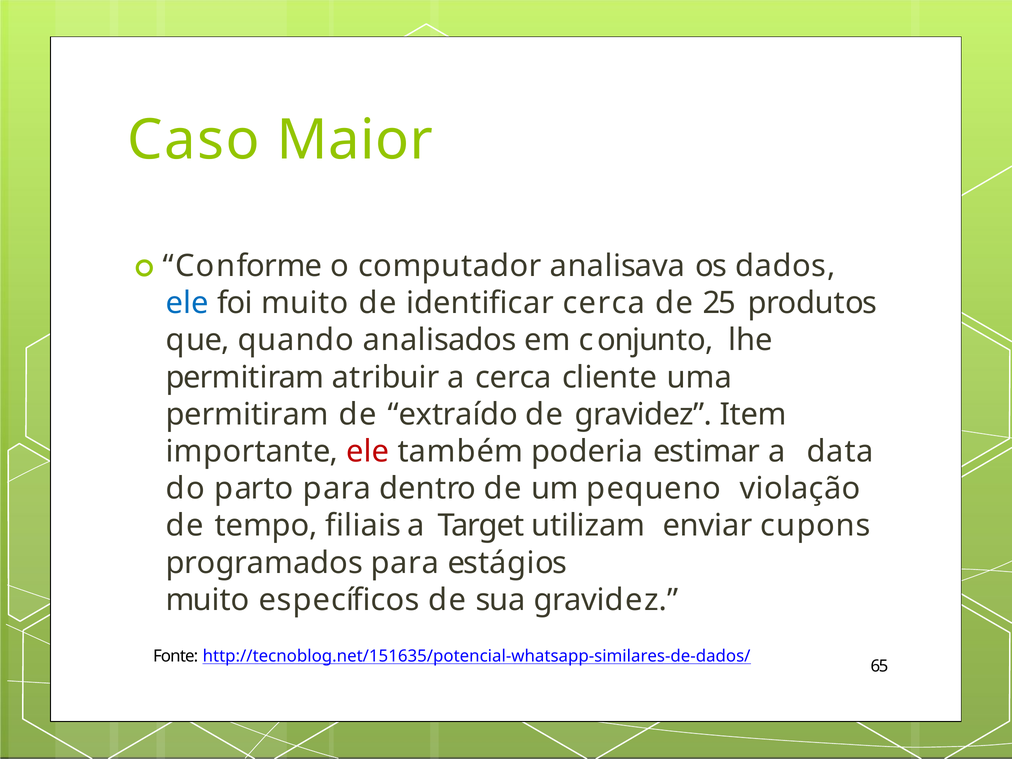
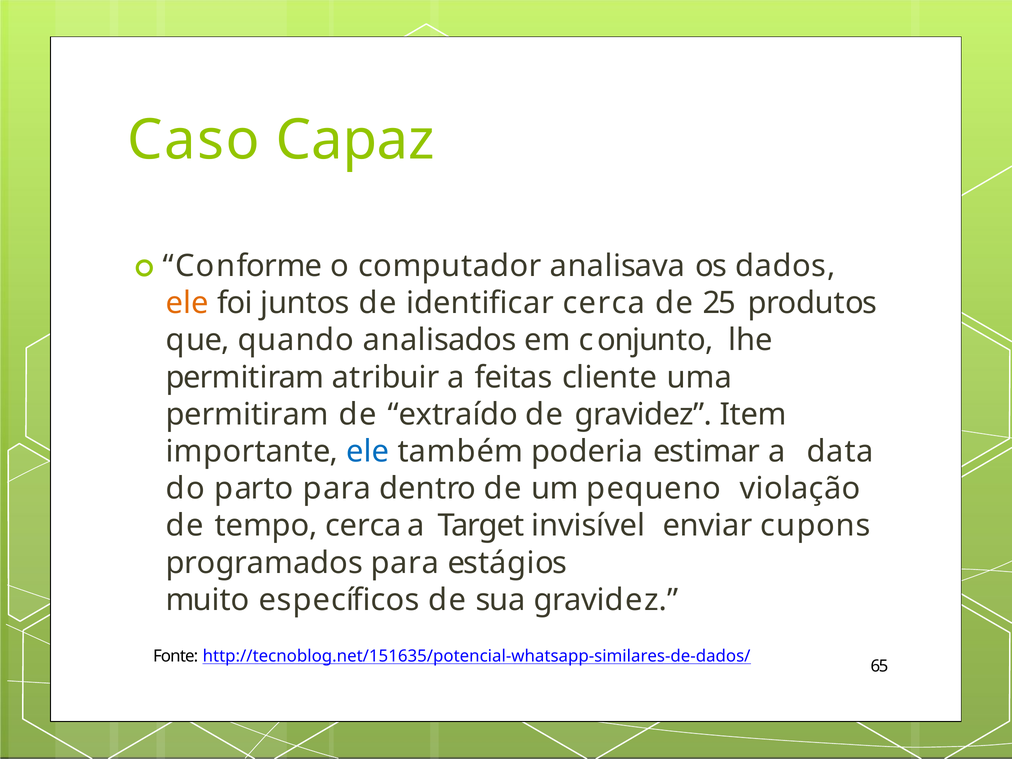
Maior: Maior -> Capaz
ele at (187, 303) colour: blue -> orange
foi muito: muito -> juntos
a cerca: cerca -> feitas
ele at (368, 452) colour: red -> blue
tempo filiais: filiais -> cerca
utilizam: utilizam -> invisível
